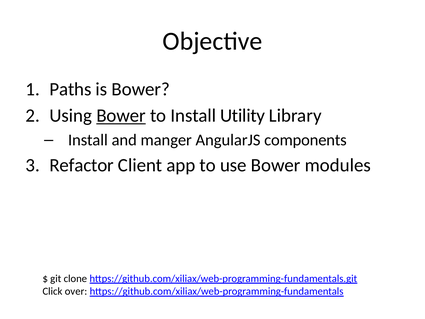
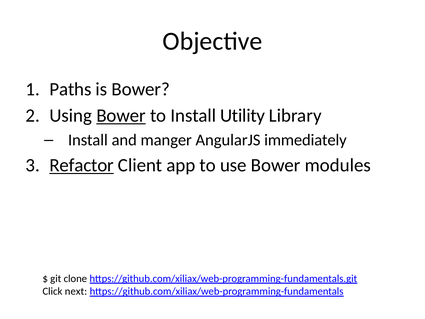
components: components -> immediately
Refactor underline: none -> present
over: over -> next
